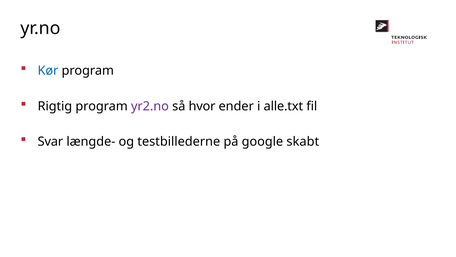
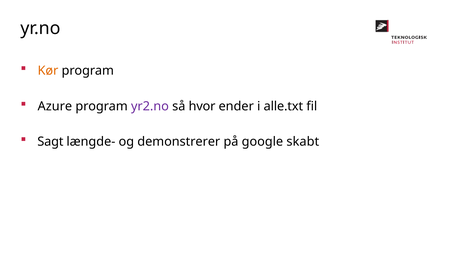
Kør colour: blue -> orange
Rigtig: Rigtig -> Azure
Svar: Svar -> Sagt
testbillederne: testbillederne -> demonstrerer
